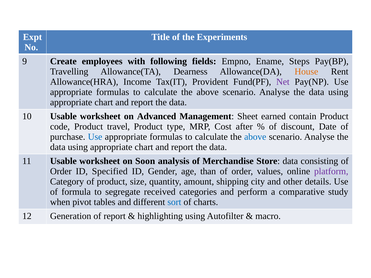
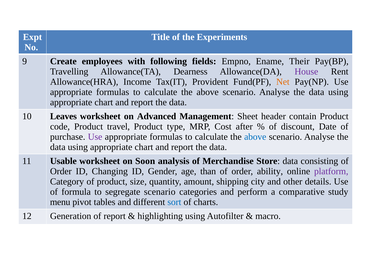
Steps: Steps -> Their
House colour: orange -> purple
Net colour: purple -> orange
10 Usable: Usable -> Leaves
earned: earned -> header
Use at (95, 137) colour: blue -> purple
Specified: Specified -> Changing
values: values -> ability
segregate received: received -> scenario
when: when -> menu
